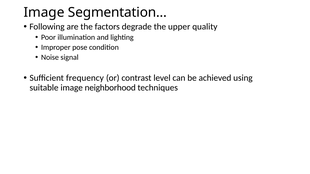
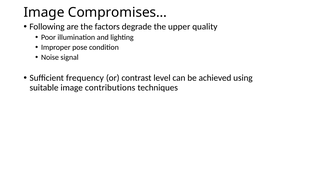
Segmentation…: Segmentation… -> Compromises…
neighborhood: neighborhood -> contributions
